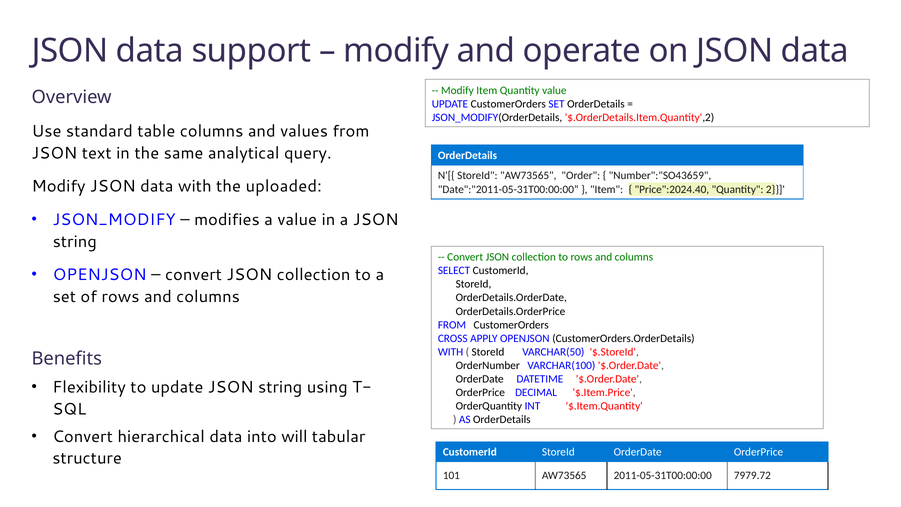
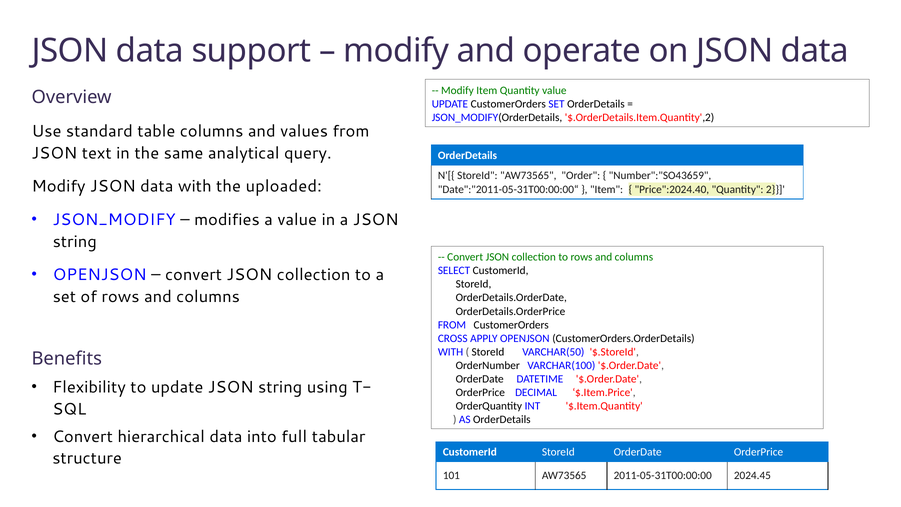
will: will -> full
7979.72: 7979.72 -> 2024.45
